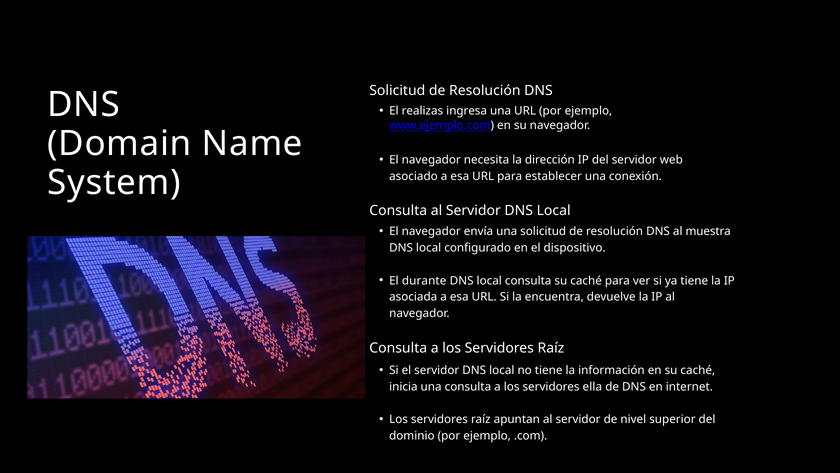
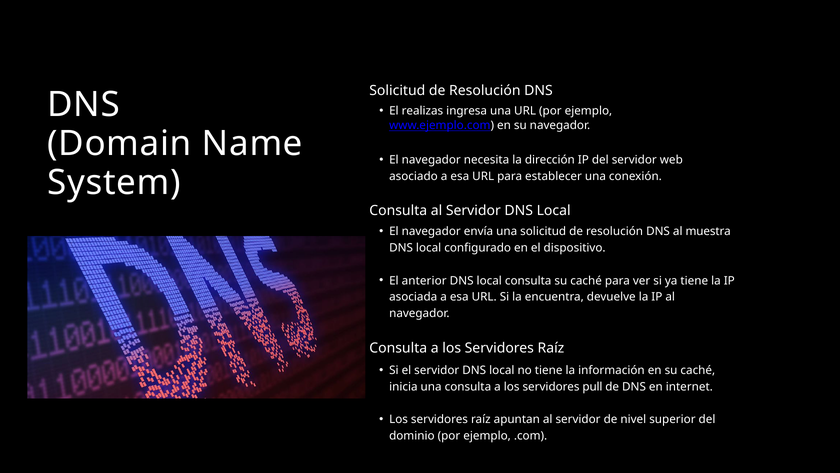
durante: durante -> anterior
ella: ella -> pull
